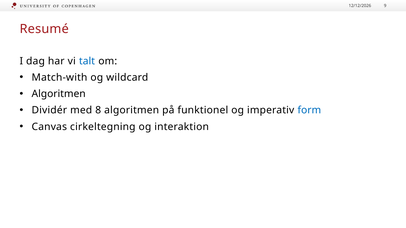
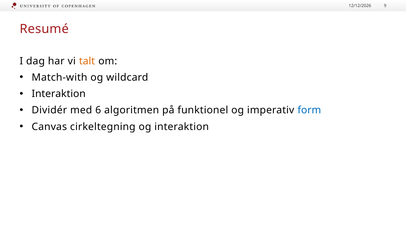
talt colour: blue -> orange
Algoritmen at (59, 94): Algoritmen -> Interaktion
8: 8 -> 6
